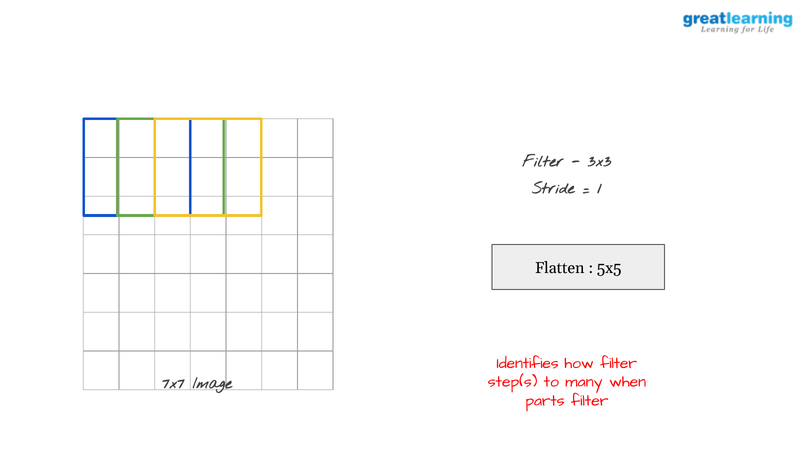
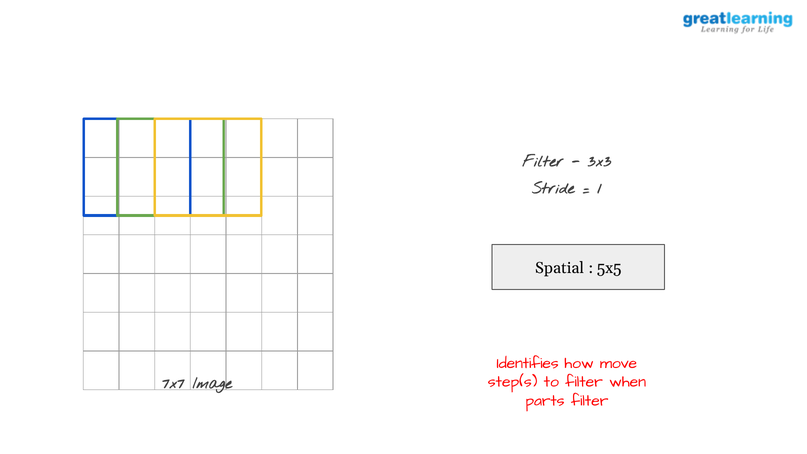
Flatten: Flatten -> Spatial
how filter: filter -> move
to many: many -> filter
